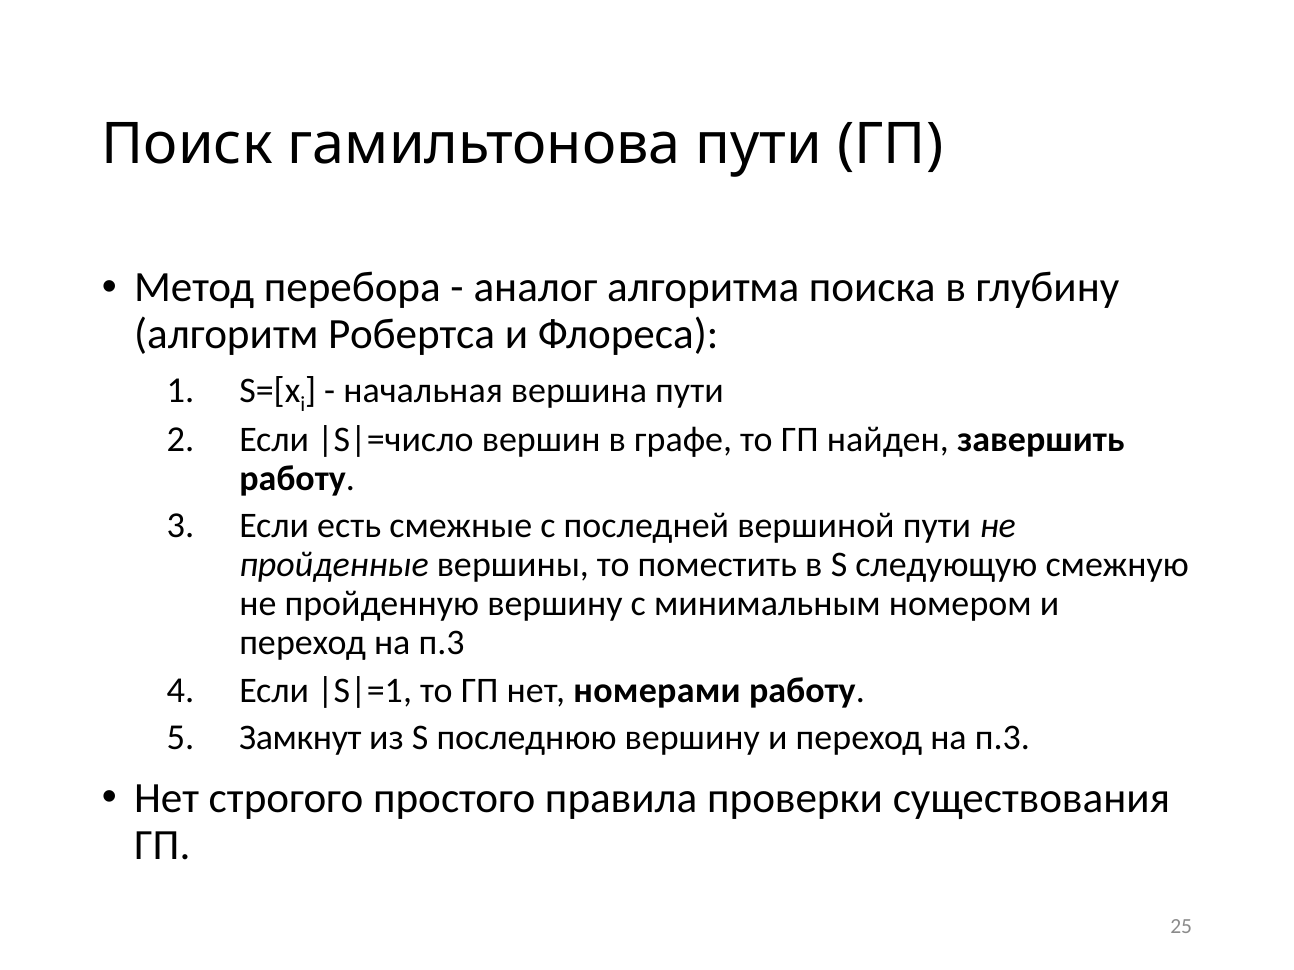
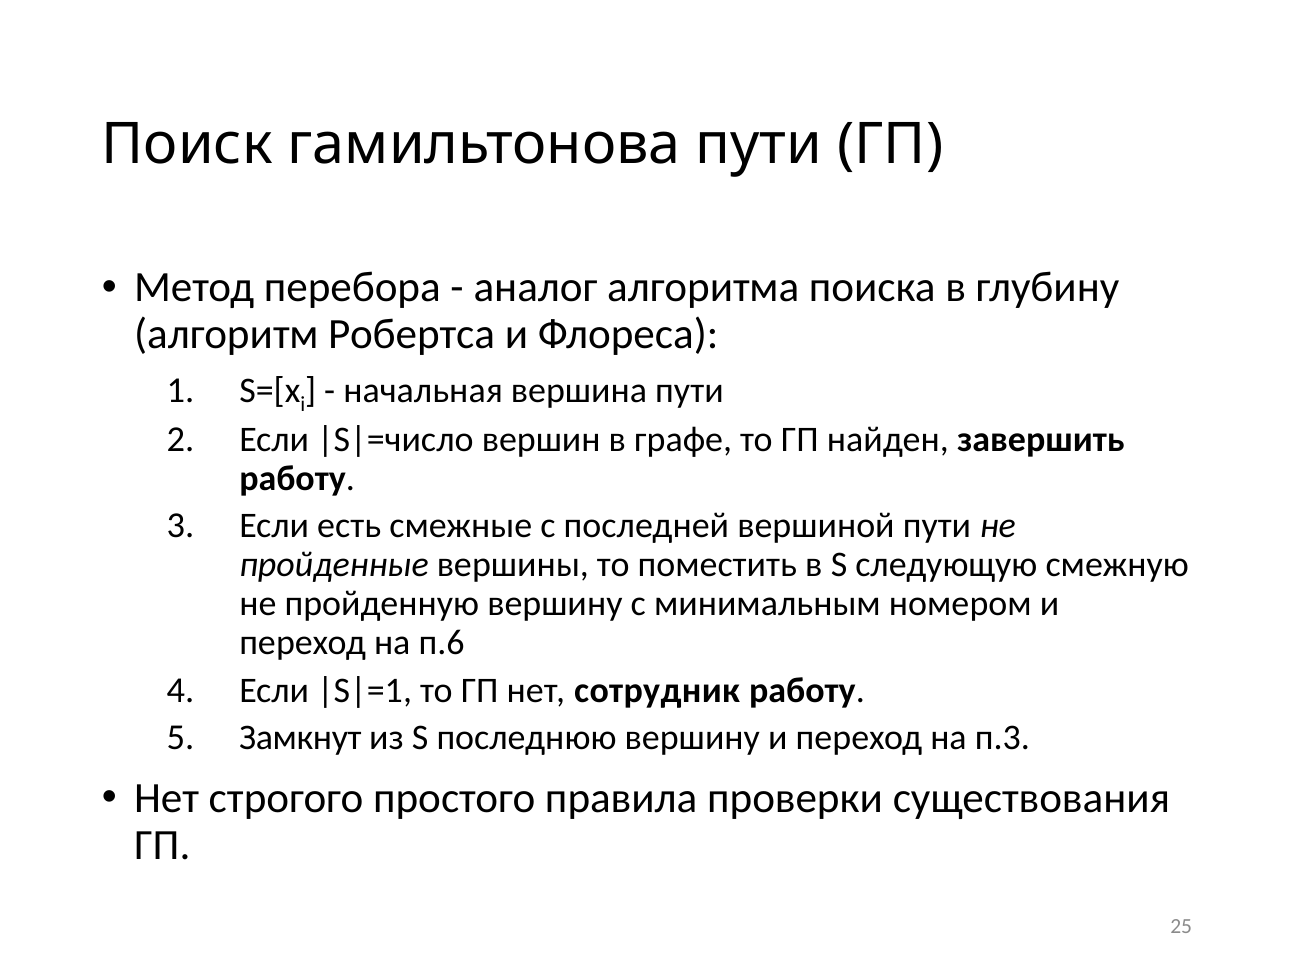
п.3 at (442, 643): п.3 -> п.6
номерами: номерами -> сотрудник
